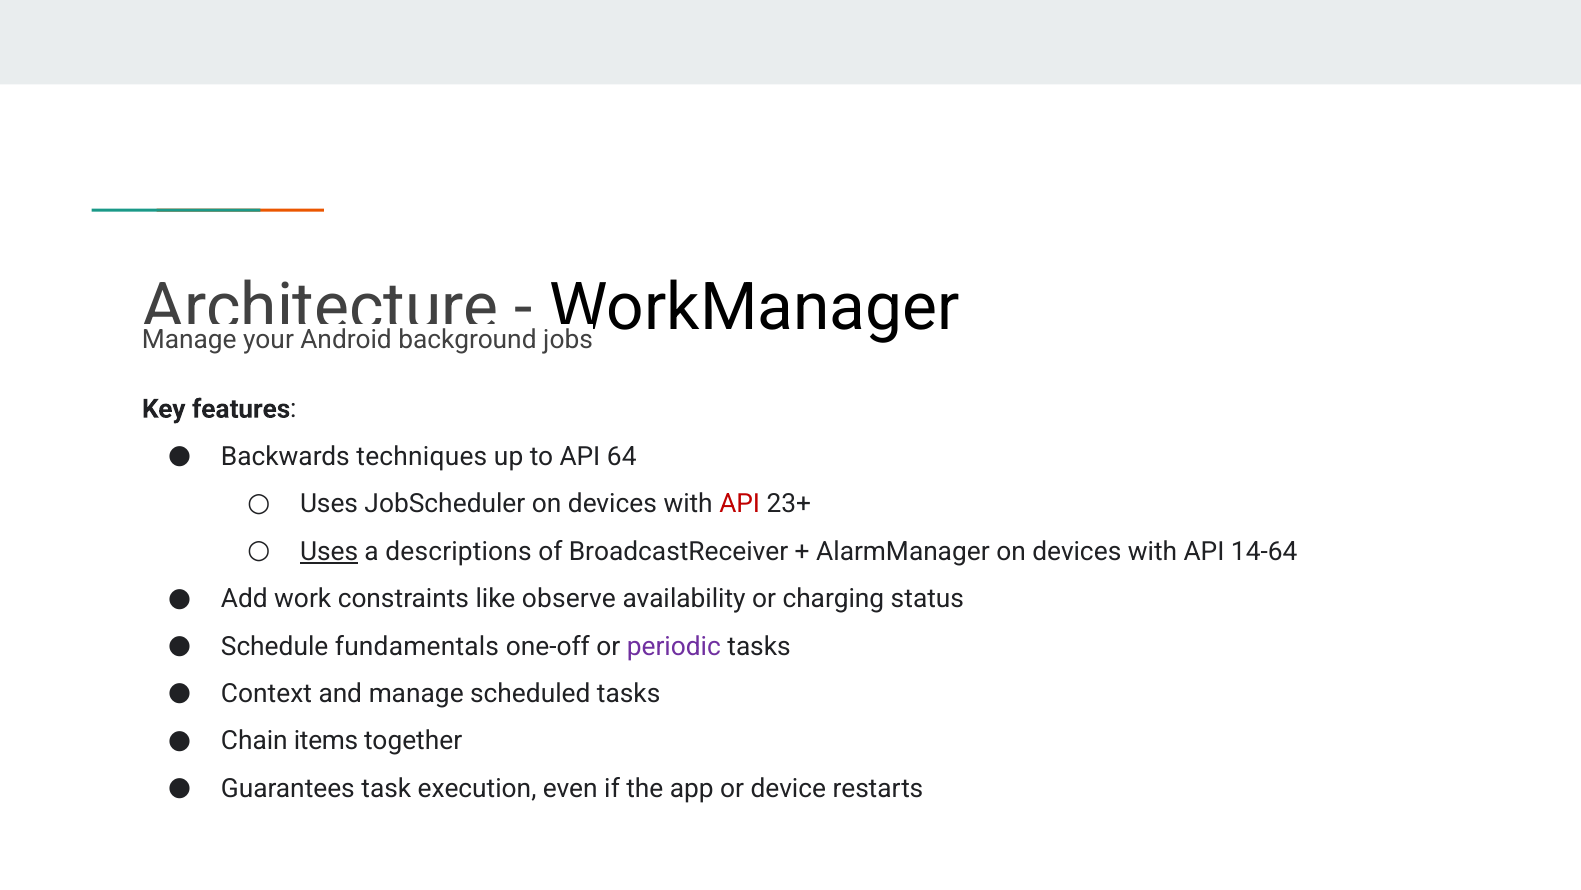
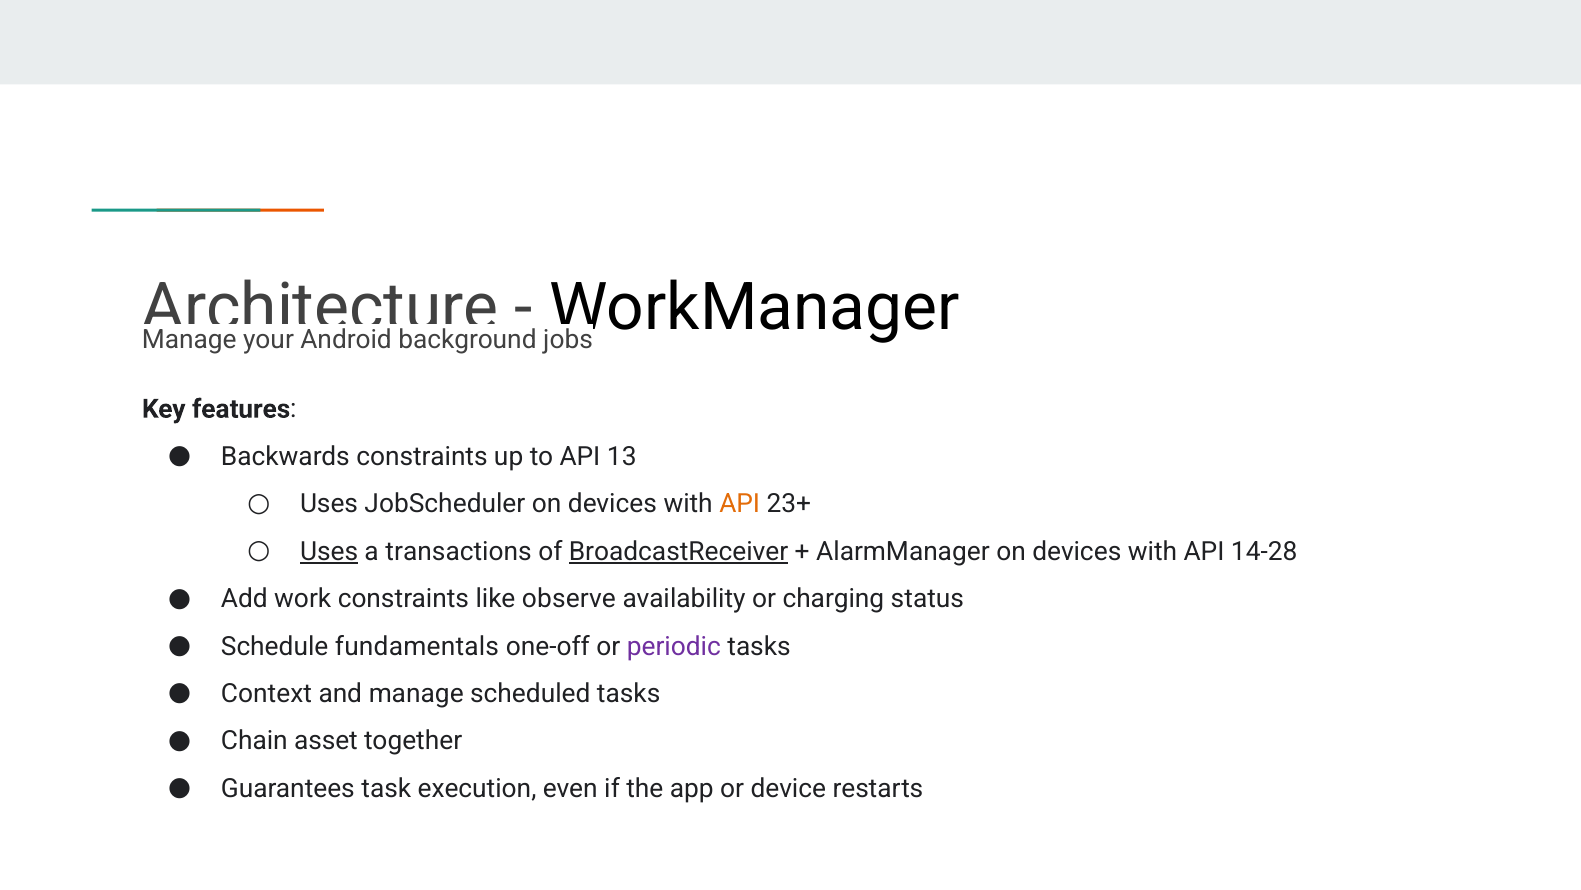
Backwards techniques: techniques -> constraints
64: 64 -> 13
API at (740, 504) colour: red -> orange
descriptions: descriptions -> transactions
BroadcastReceiver underline: none -> present
14-64: 14-64 -> 14-28
items: items -> asset
